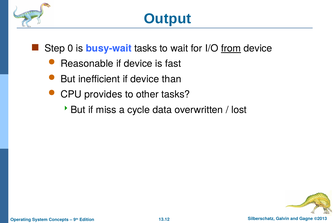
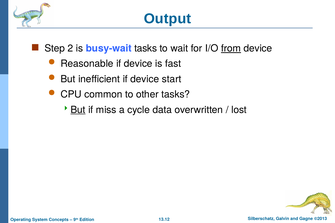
0: 0 -> 2
than: than -> start
provides: provides -> common
But at (78, 110) underline: none -> present
